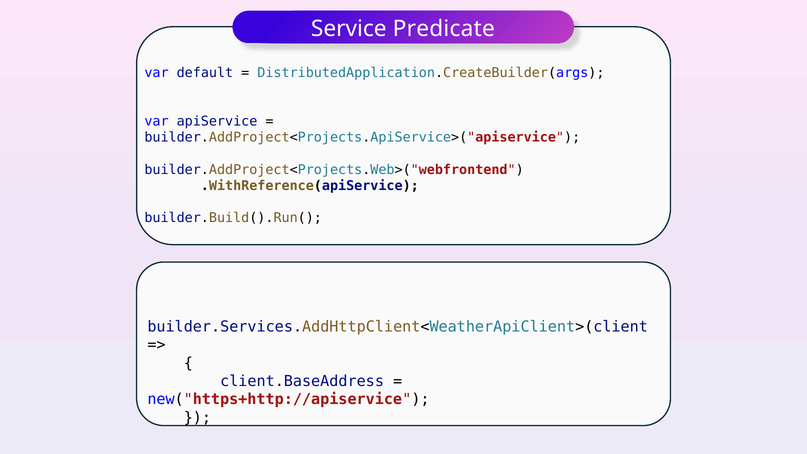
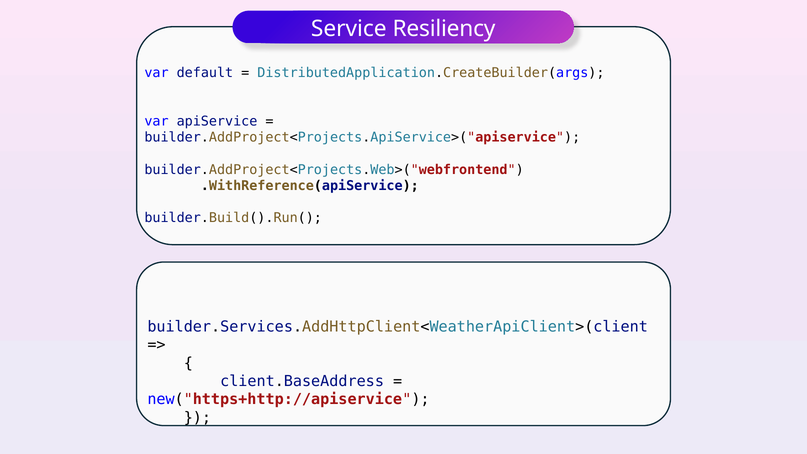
Predicate: Predicate -> Resiliency
